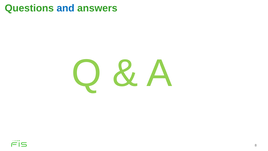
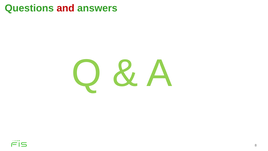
and colour: blue -> red
